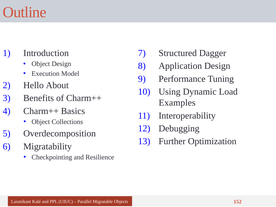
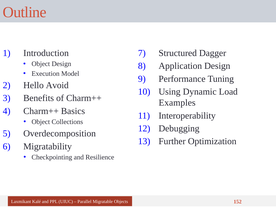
About: About -> Avoid
